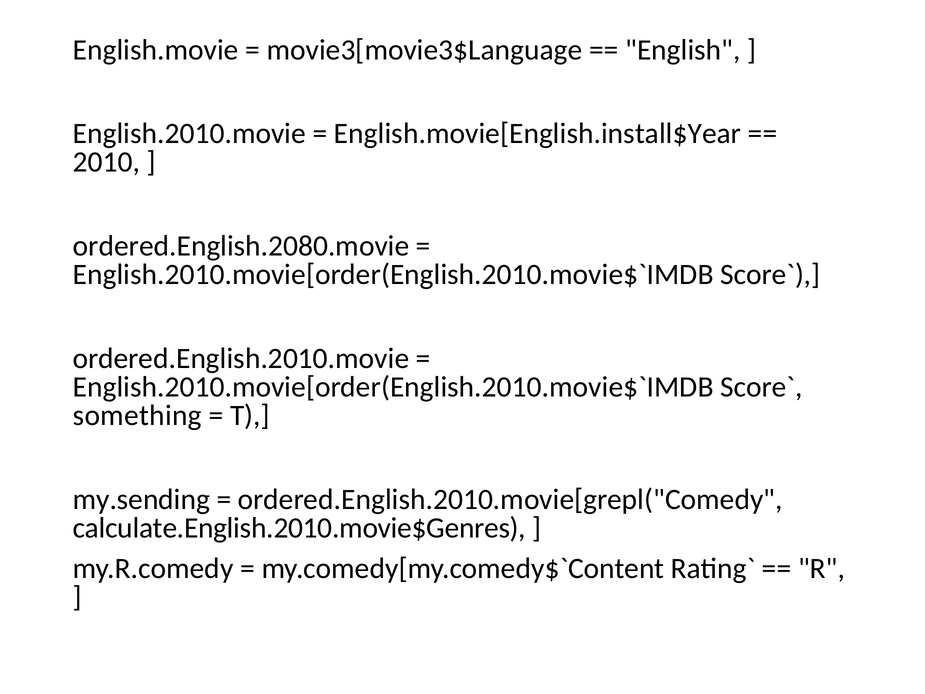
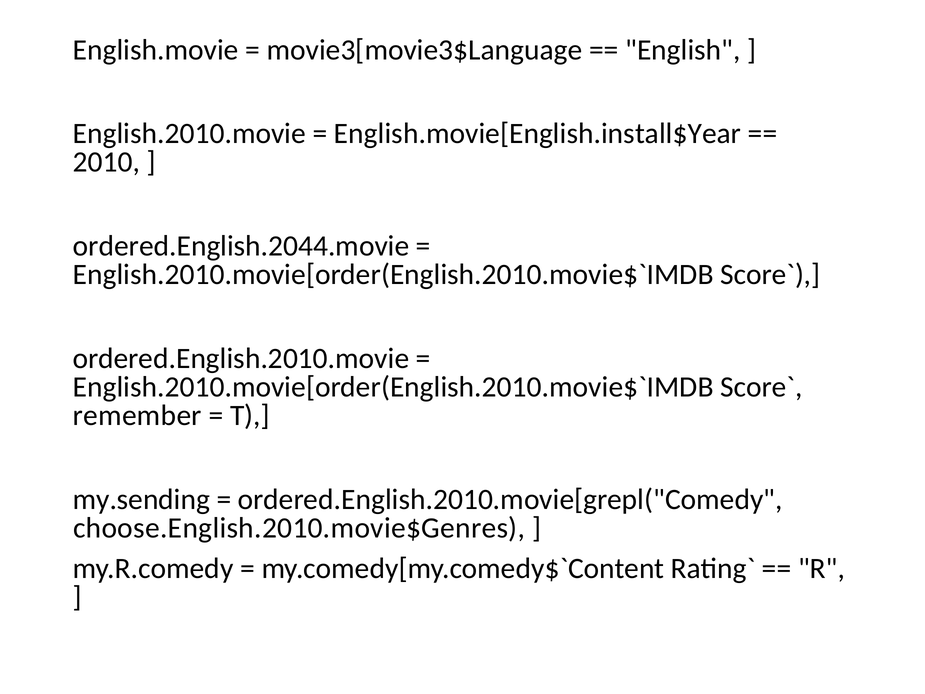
ordered.English.2080.movie: ordered.English.2080.movie -> ordered.English.2044.movie
something: something -> remember
calculate.English.2010.movie$Genres: calculate.English.2010.movie$Genres -> choose.English.2010.movie$Genres
